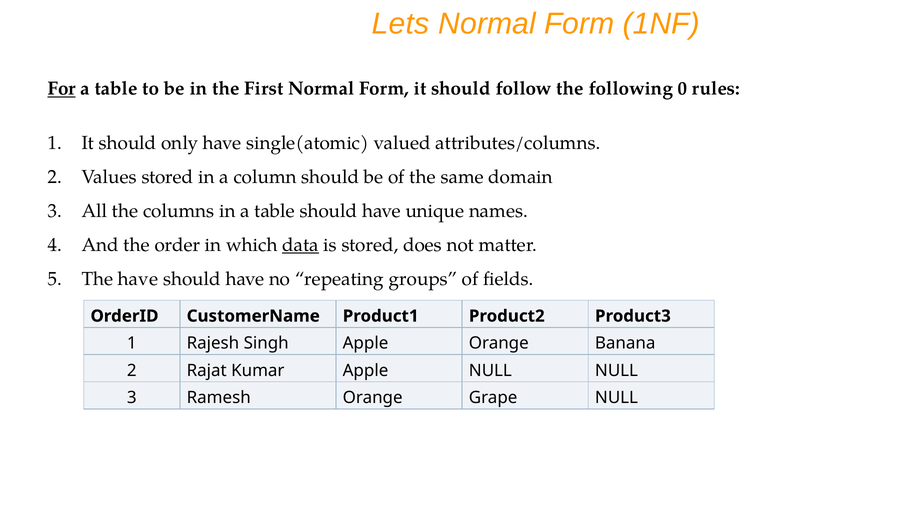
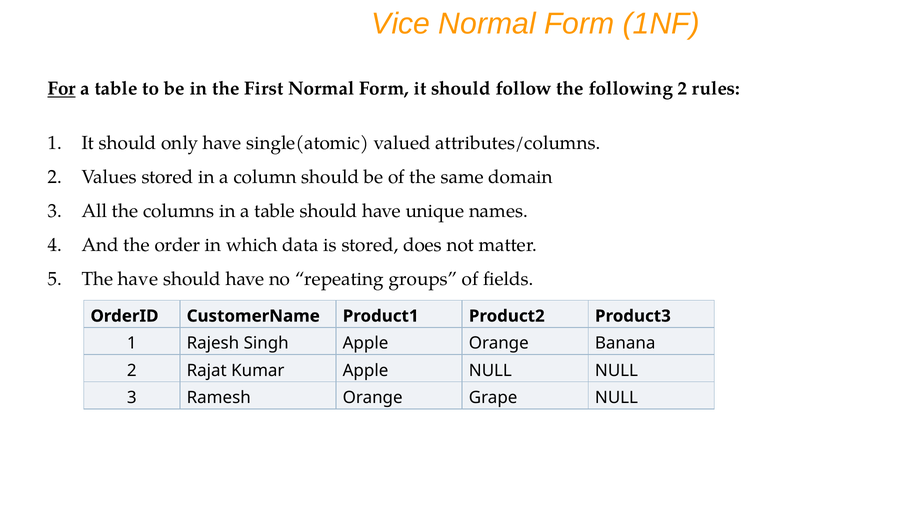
Lets: Lets -> Vice
following 0: 0 -> 2
data underline: present -> none
